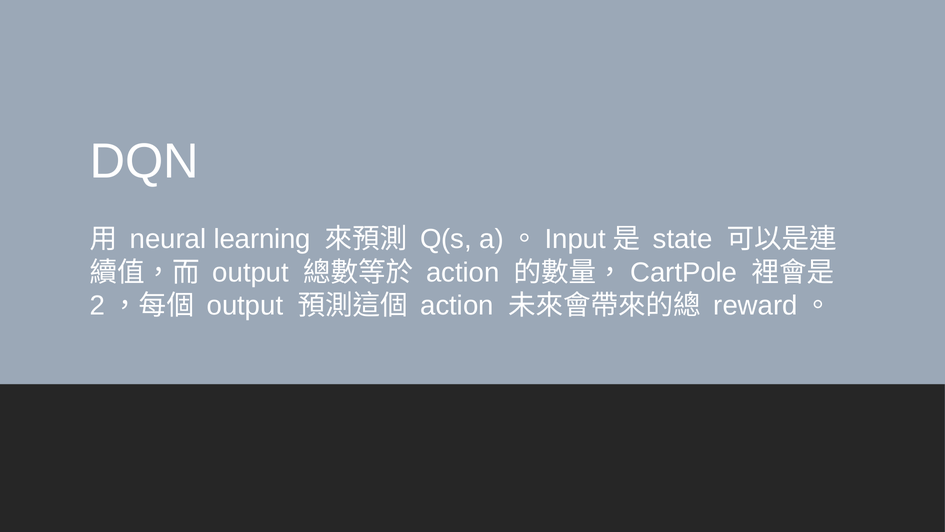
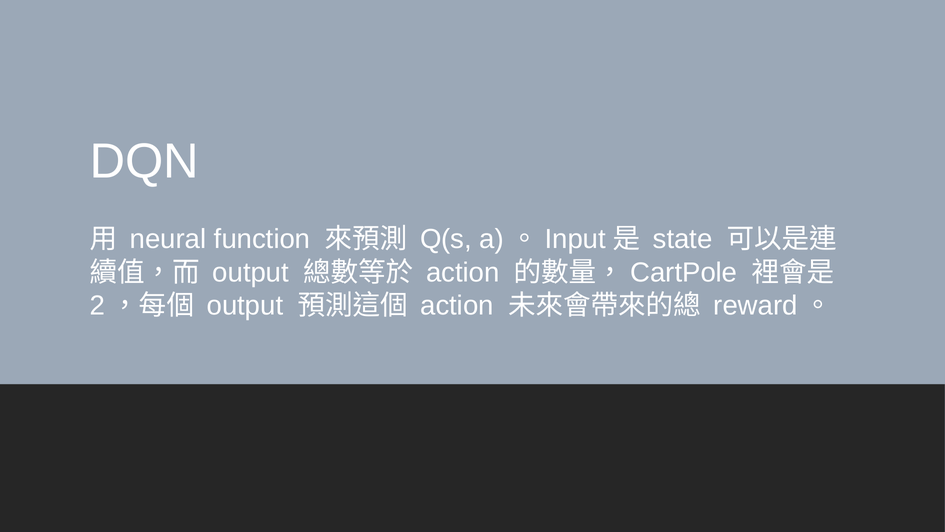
learning: learning -> function
